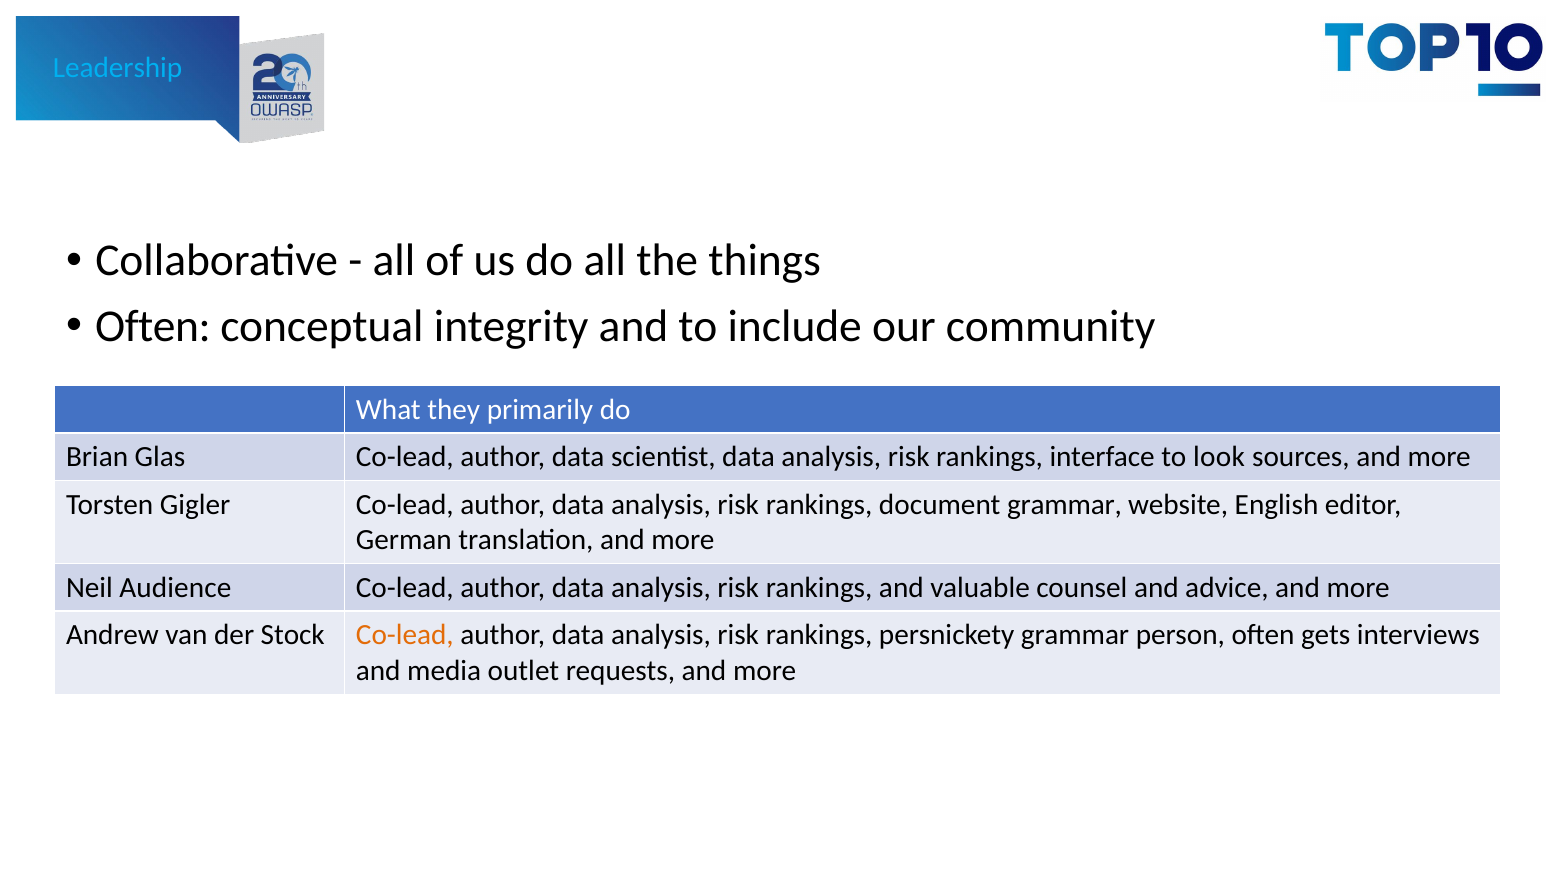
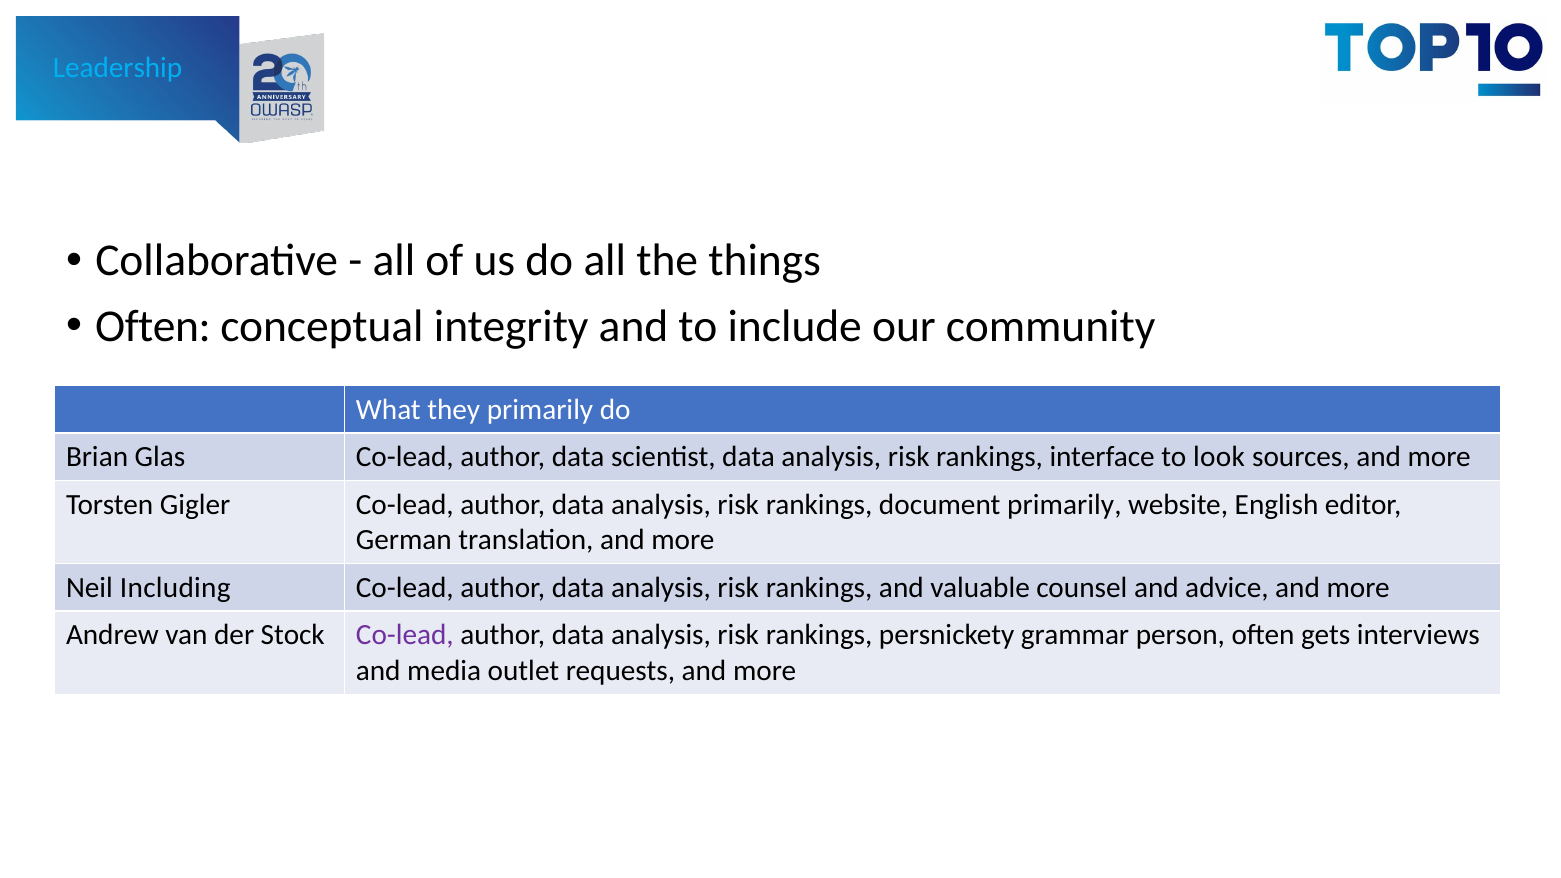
document grammar: grammar -> primarily
Audience: Audience -> Including
Co-lead at (405, 635) colour: orange -> purple
